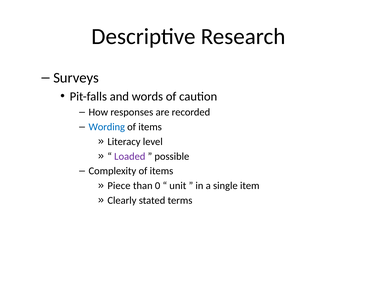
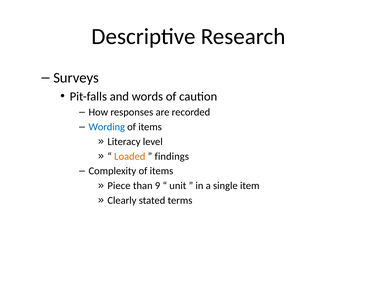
Loaded colour: purple -> orange
possible: possible -> findings
0: 0 -> 9
